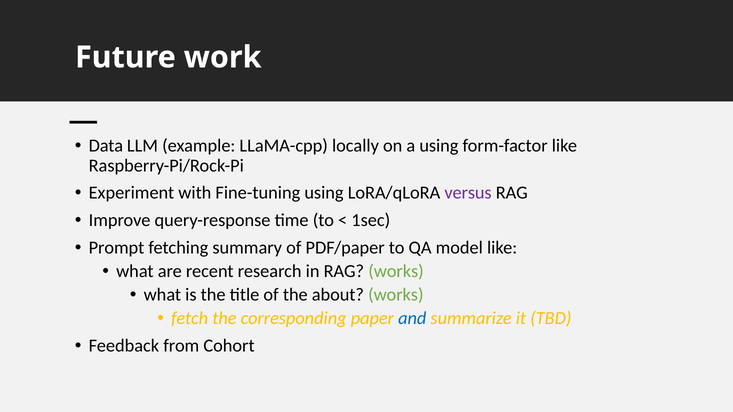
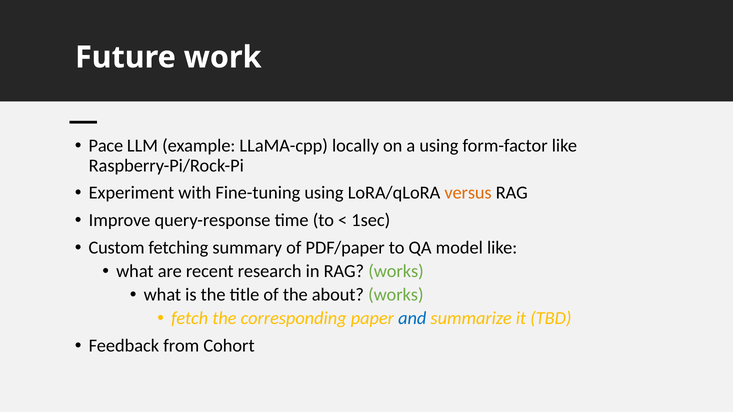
Data: Data -> Pace
versus colour: purple -> orange
Prompt: Prompt -> Custom
